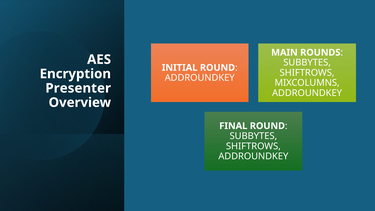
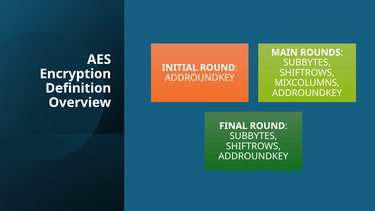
Presenter: Presenter -> Definition
